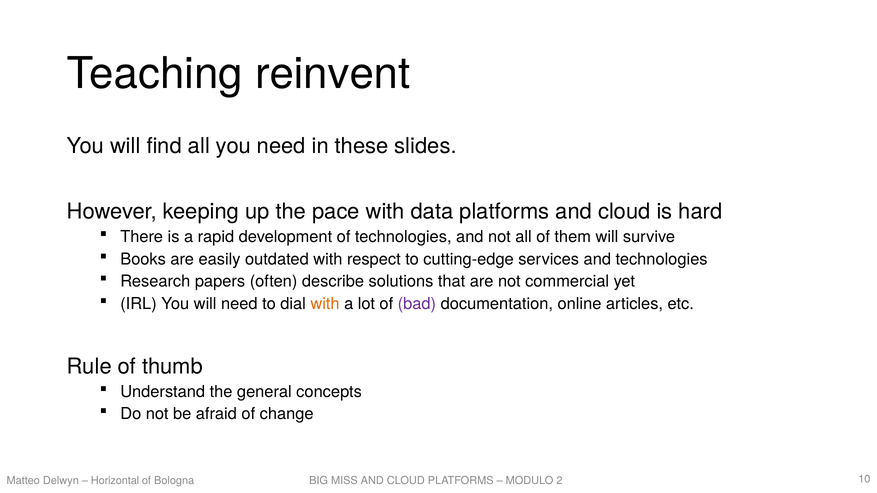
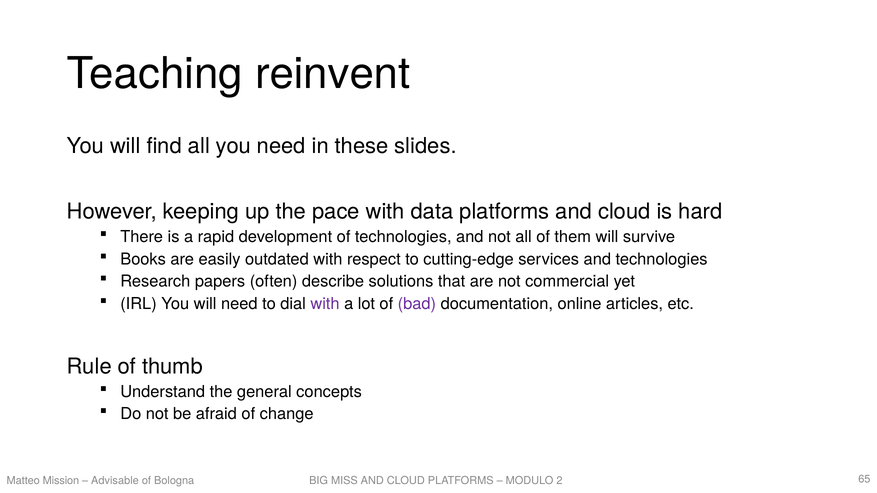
with at (325, 304) colour: orange -> purple
Delwyn: Delwyn -> Mission
Horizontal: Horizontal -> Advisable
10: 10 -> 65
